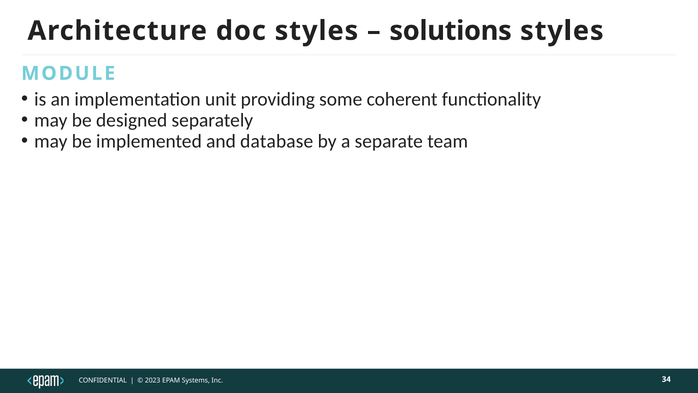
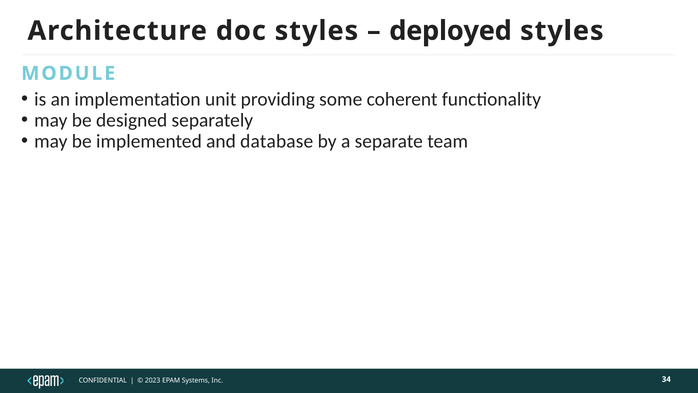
solutions: solutions -> deployed
